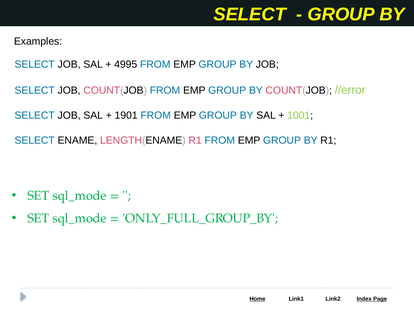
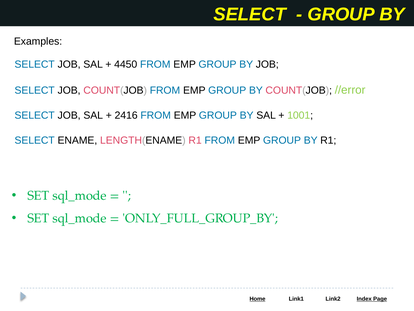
4995: 4995 -> 4450
1901: 1901 -> 2416
